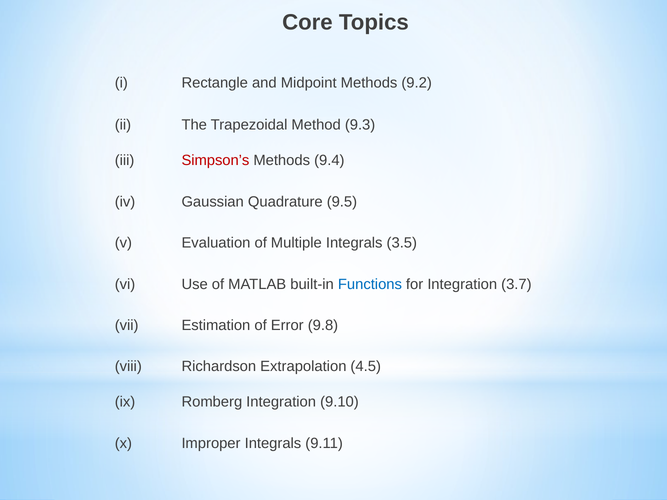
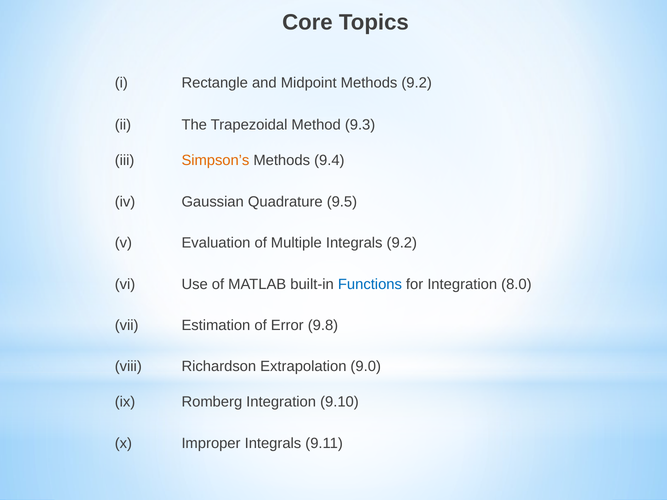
Simpson’s colour: red -> orange
Integrals 3.5: 3.5 -> 9.2
3.7: 3.7 -> 8.0
4.5: 4.5 -> 9.0
